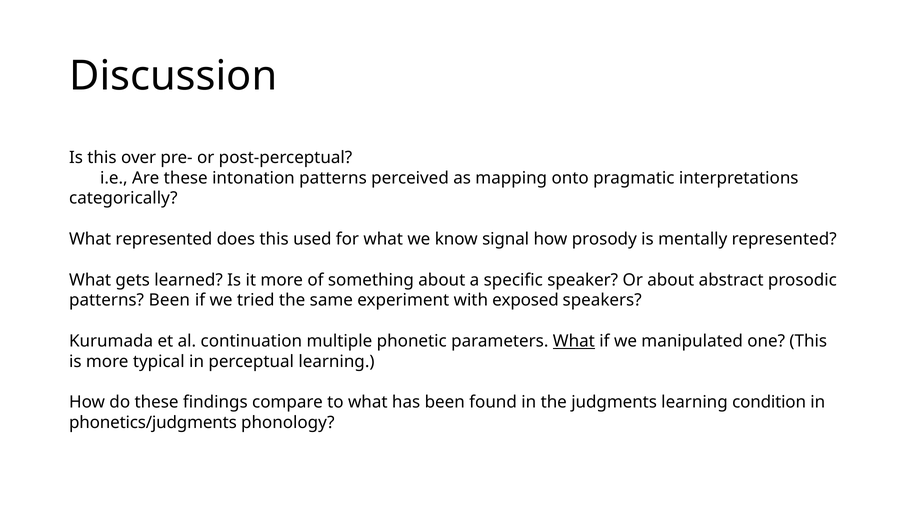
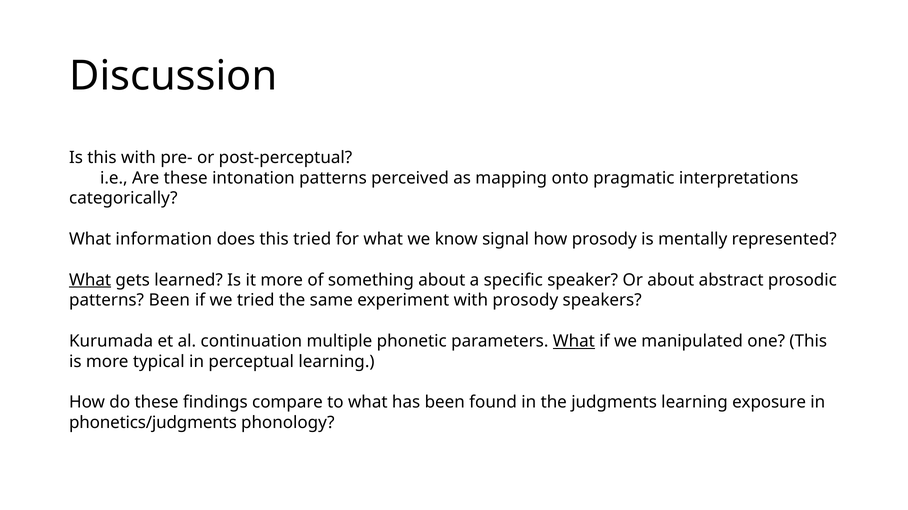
this over: over -> with
What represented: represented -> information
this used: used -> tried
What at (90, 280) underline: none -> present
with exposed: exposed -> prosody
condition: condition -> exposure
